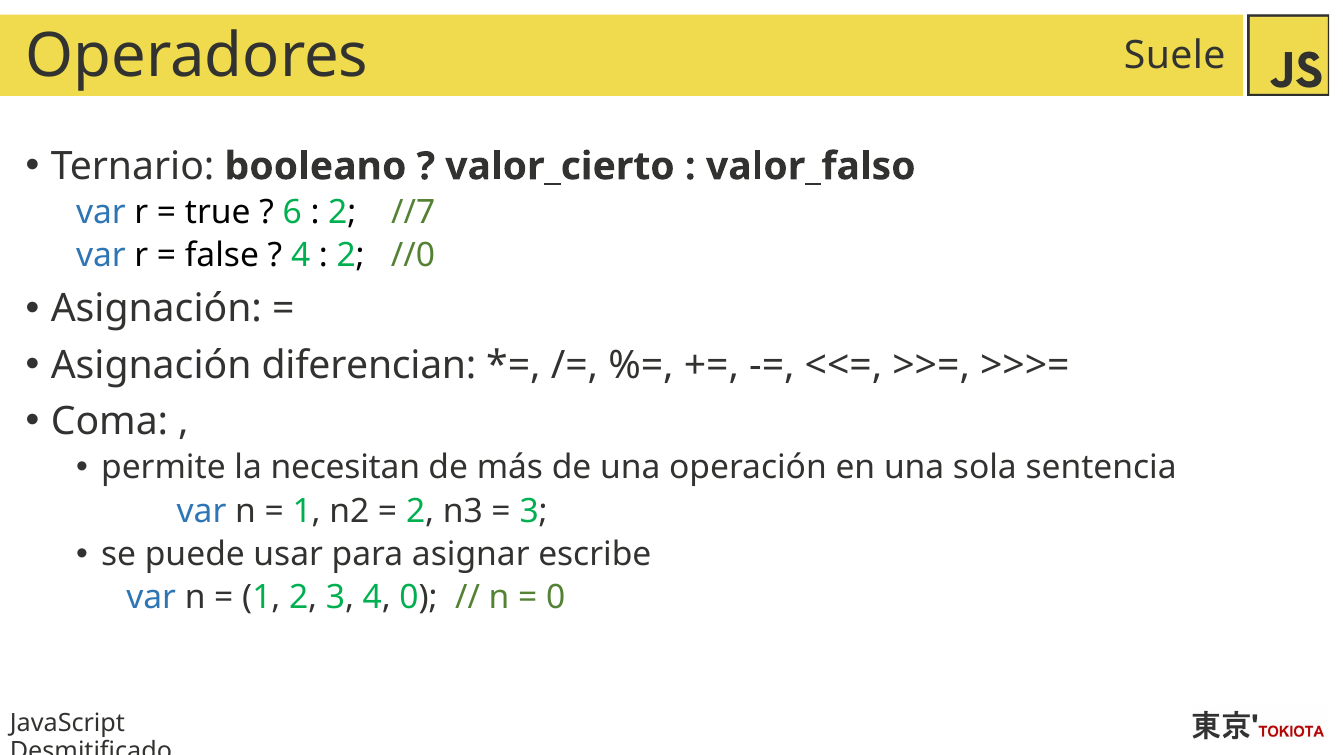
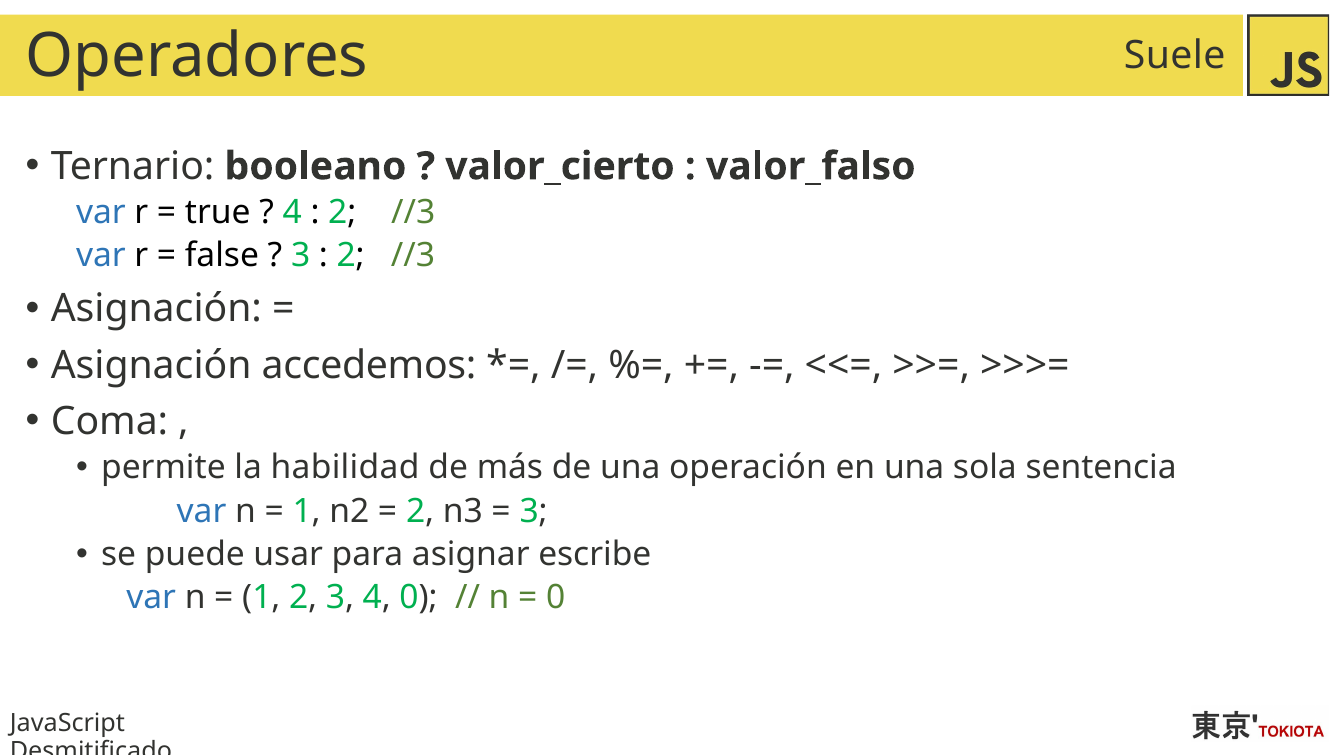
6 at (292, 213): 6 -> 4
//7 at (413, 213): //7 -> //3
4 at (301, 256): 4 -> 3
//0 at (413, 256): //0 -> //3
diferencian: diferencian -> accedemos
necesitan: necesitan -> habilidad
